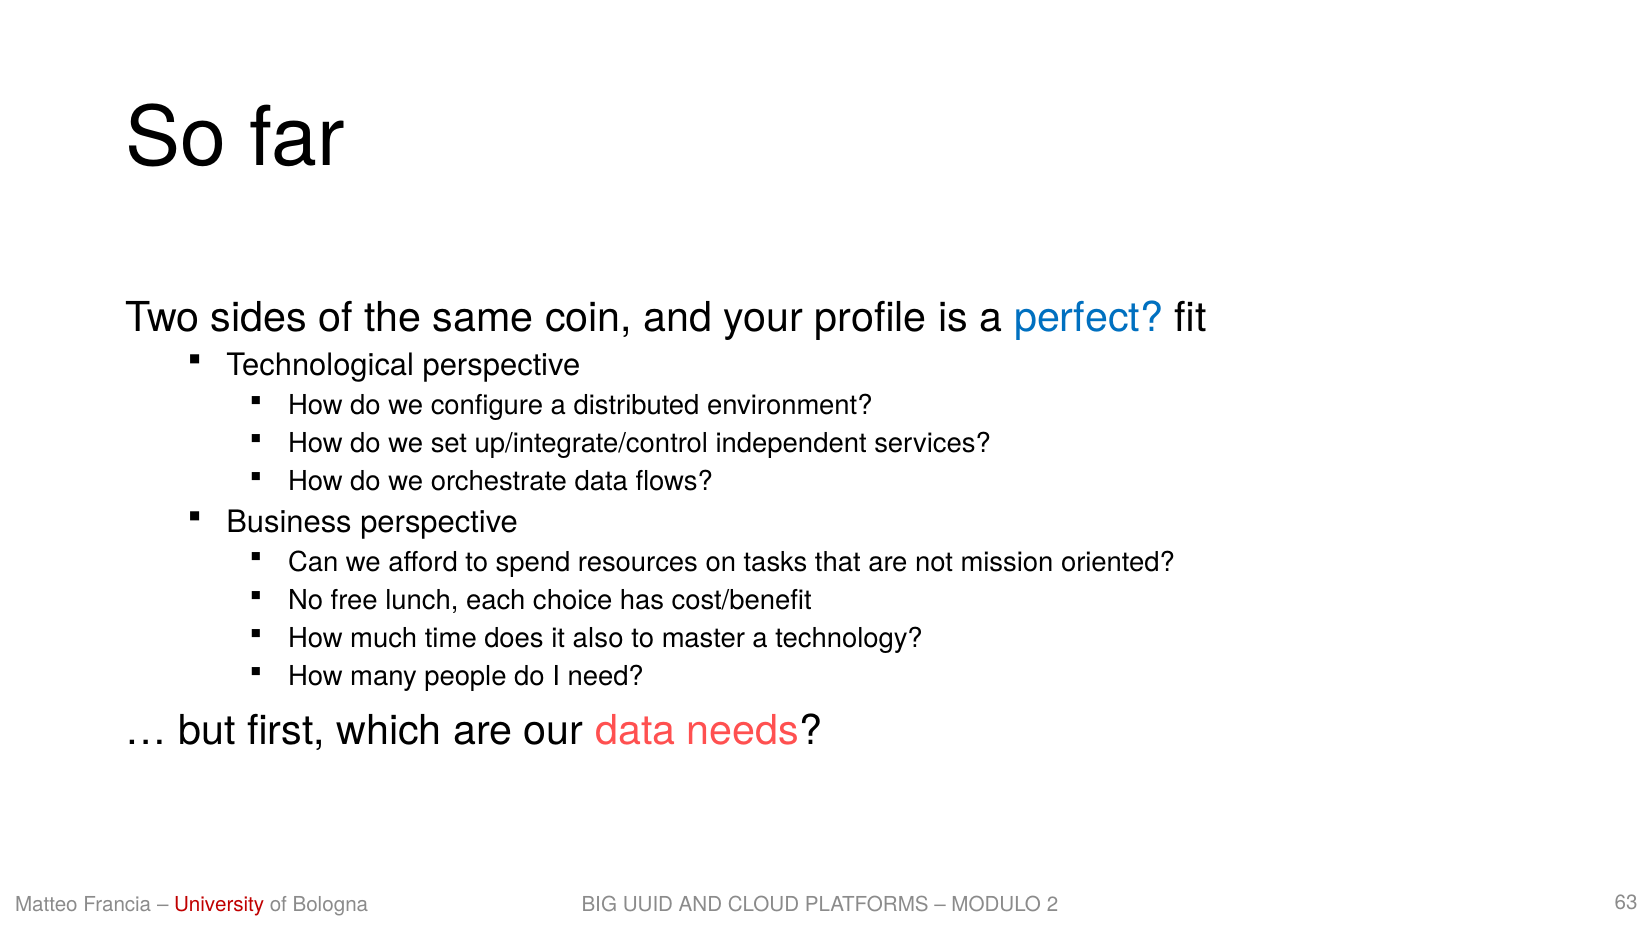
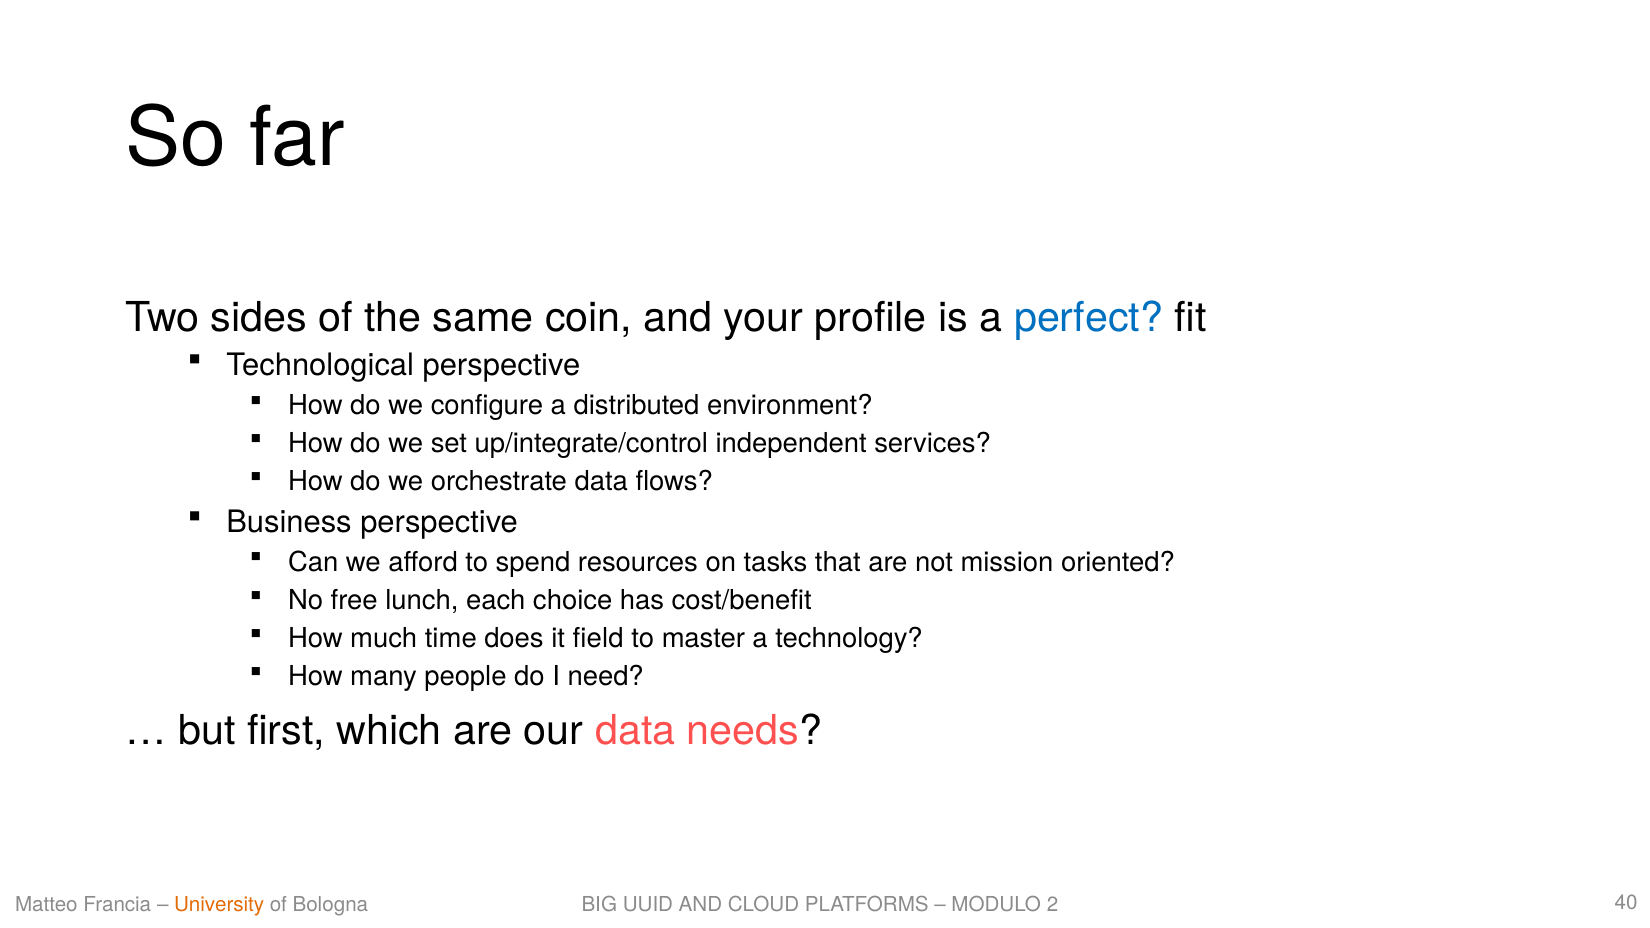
also: also -> field
University colour: red -> orange
63: 63 -> 40
